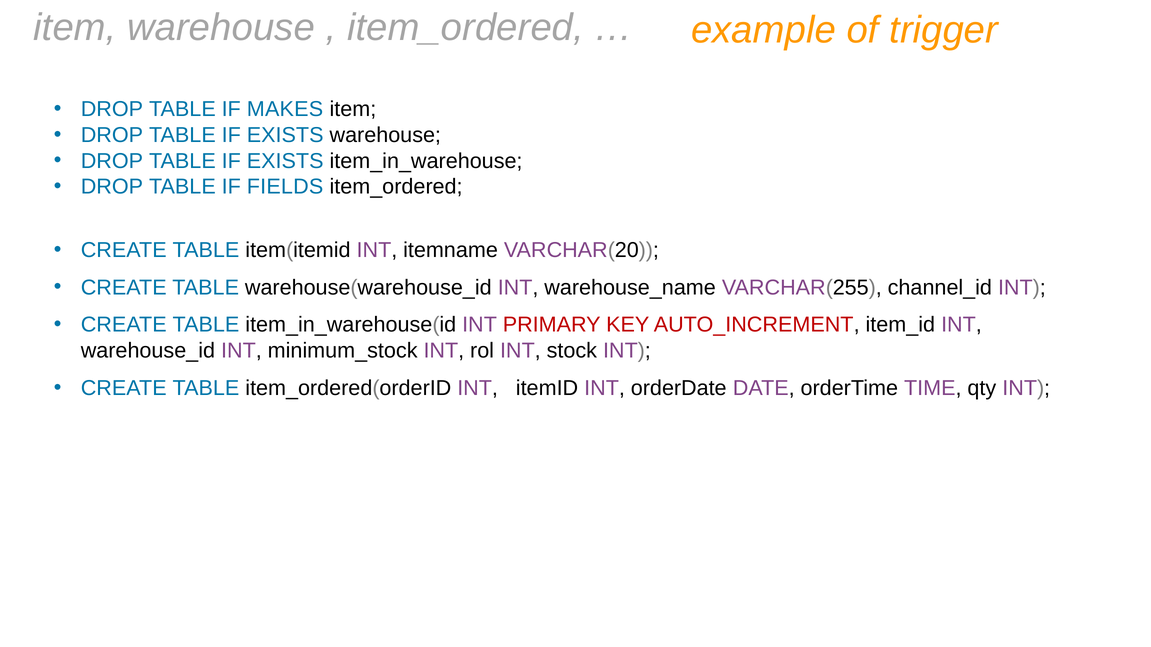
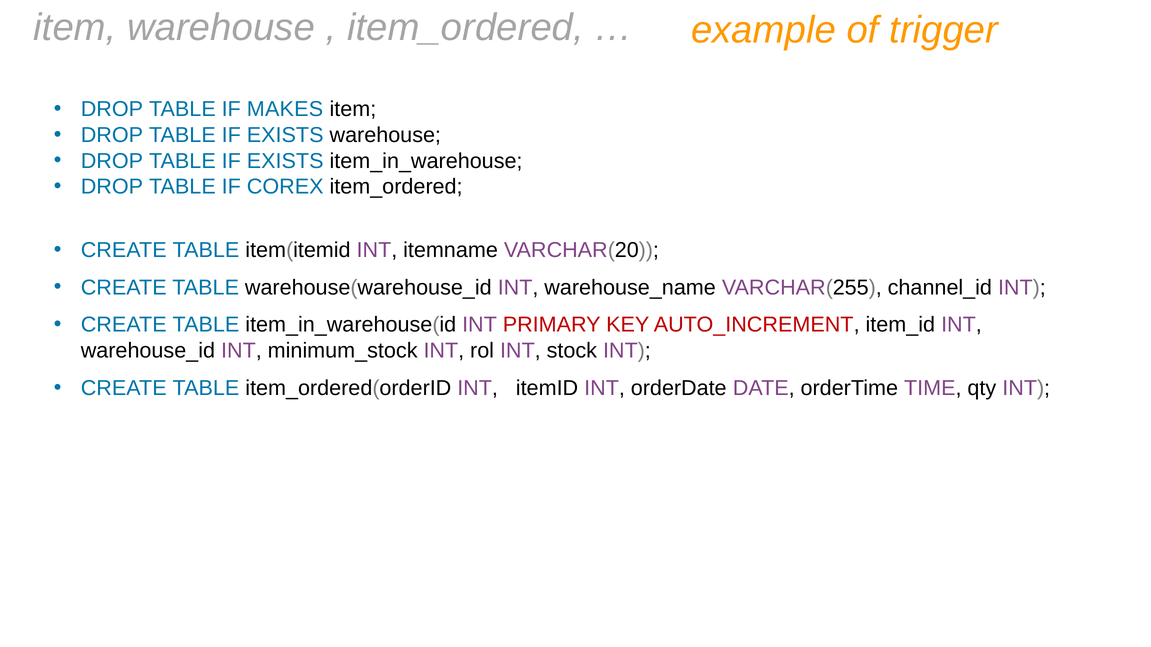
FIELDS: FIELDS -> COREX
